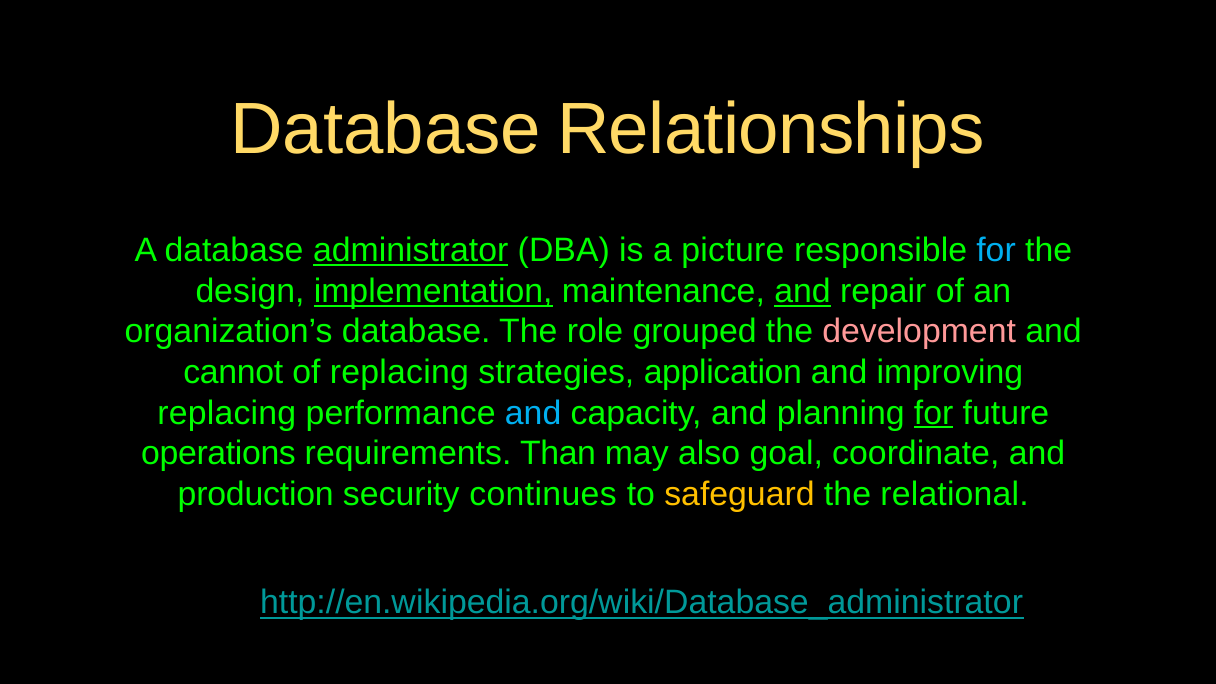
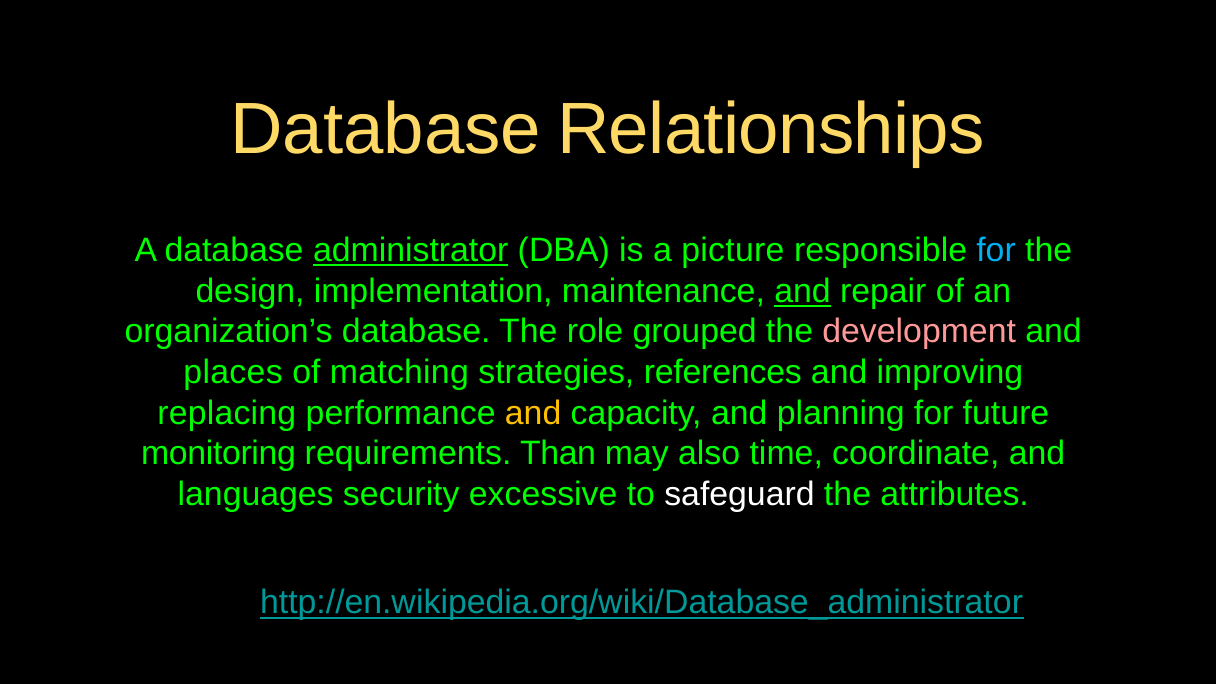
implementation underline: present -> none
cannot: cannot -> places
of replacing: replacing -> matching
application: application -> references
and at (533, 413) colour: light blue -> yellow
for at (934, 413) underline: present -> none
operations: operations -> monitoring
goal: goal -> time
production: production -> languages
continues: continues -> excessive
safeguard colour: yellow -> white
relational: relational -> attributes
